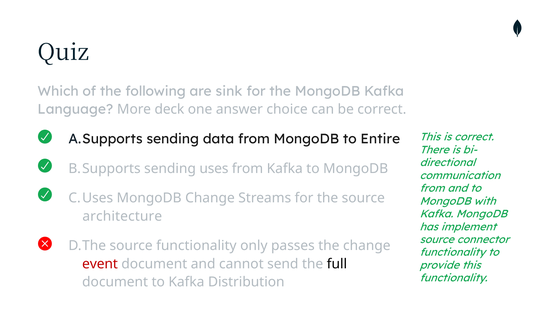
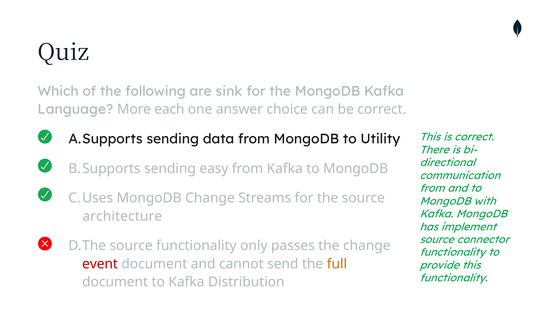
deck: deck -> each
Entire: Entire -> Utility
uses: uses -> easy
full colour: black -> orange
